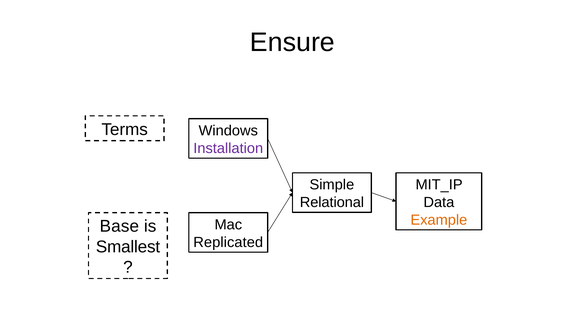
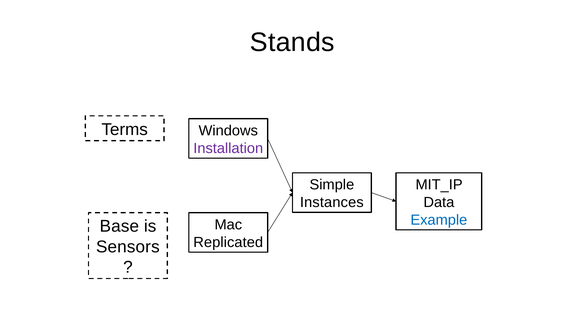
Ensure: Ensure -> Stands
Relational: Relational -> Instances
Example colour: orange -> blue
Smallest: Smallest -> Sensors
